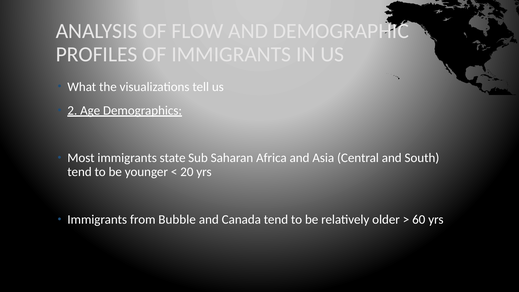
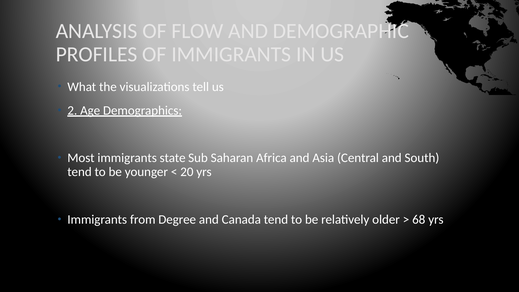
Bubble: Bubble -> Degree
60: 60 -> 68
